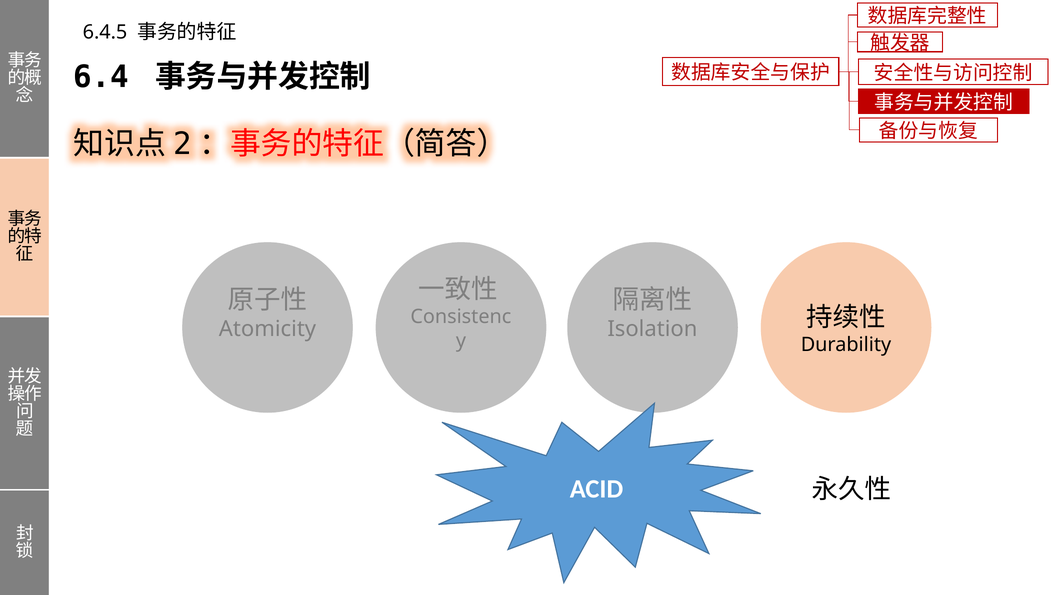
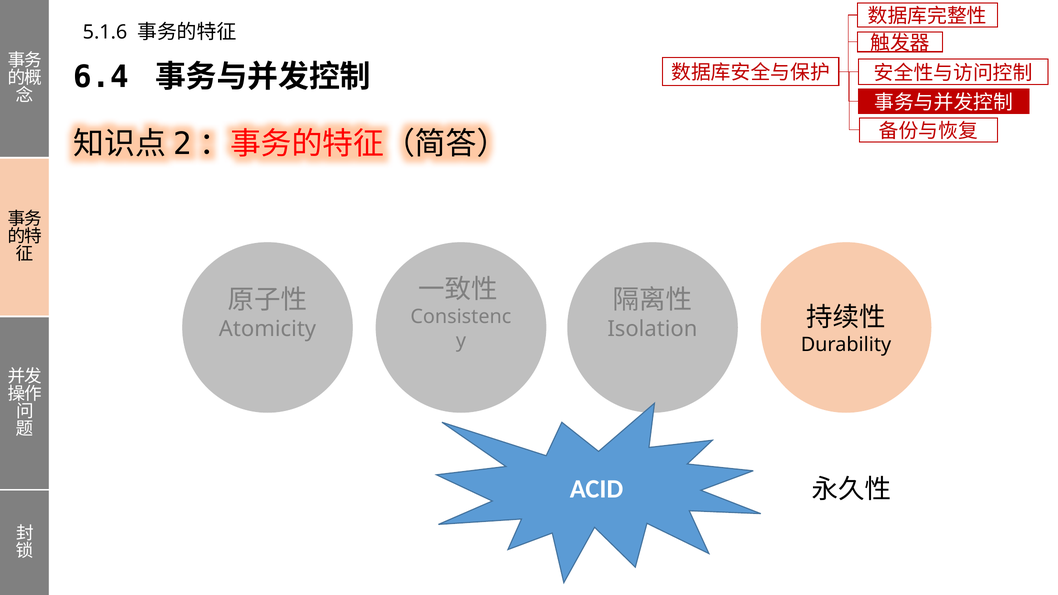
6.4.5: 6.4.5 -> 5.1.6
